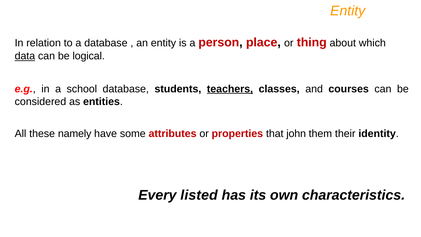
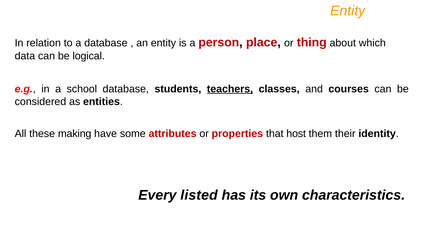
data underline: present -> none
namely: namely -> making
john: john -> host
